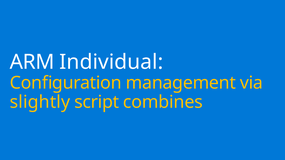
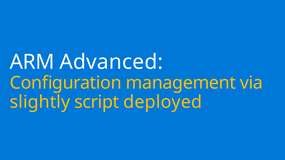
Individual: Individual -> Advanced
combines: combines -> deployed
